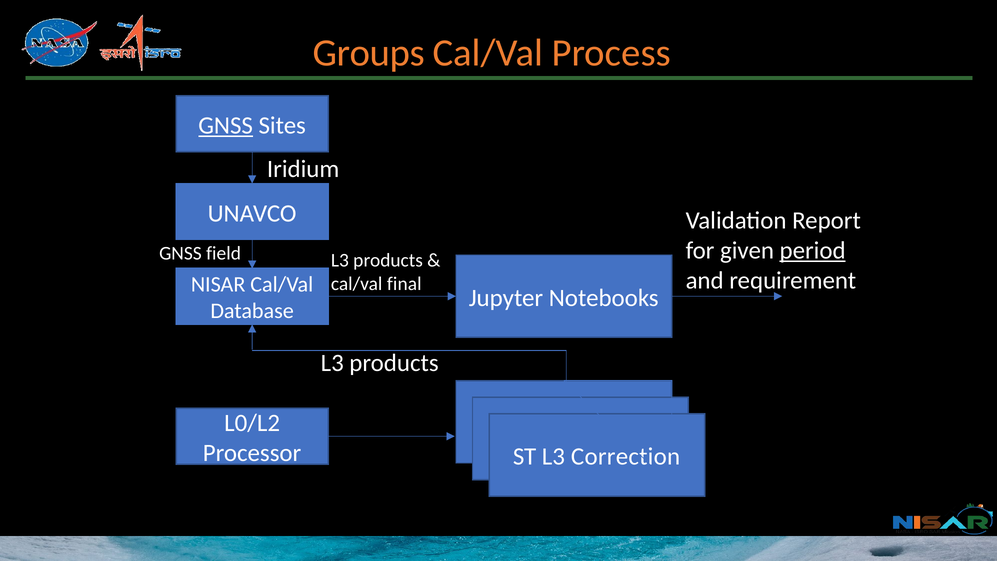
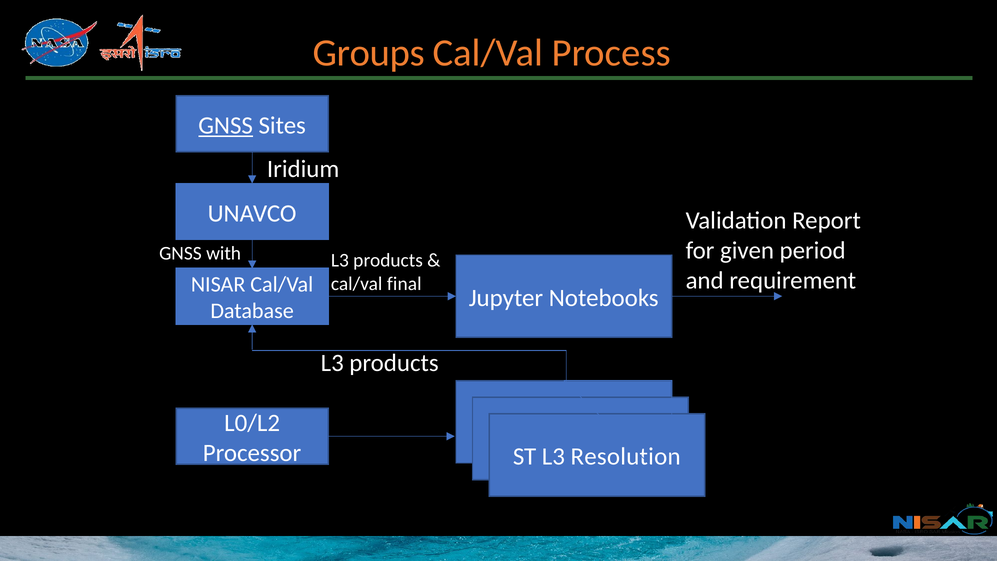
period underline: present -> none
field: field -> with
Correction: Correction -> Resolution
